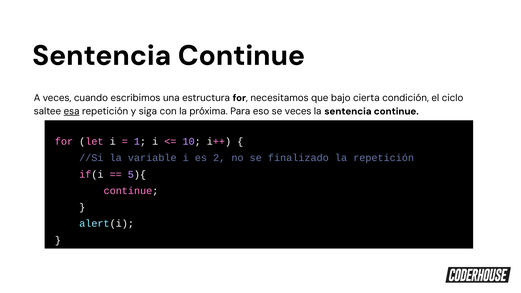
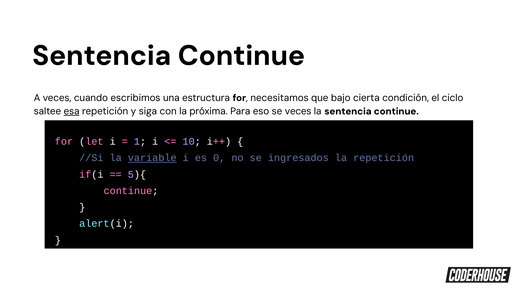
variable underline: none -> present
2: 2 -> 0
finalizado: finalizado -> ingresados
